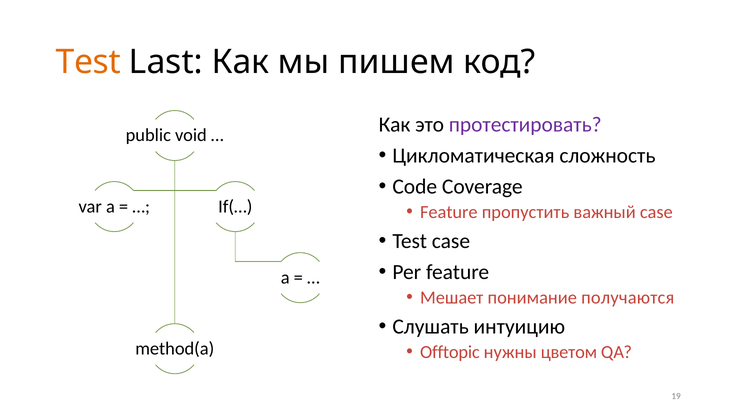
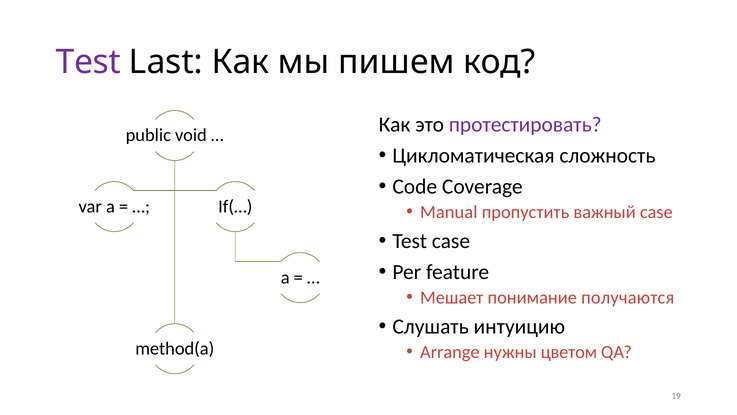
Test at (88, 62) colour: orange -> purple
Feature at (449, 212): Feature -> Manual
Offtopic: Offtopic -> Arrange
